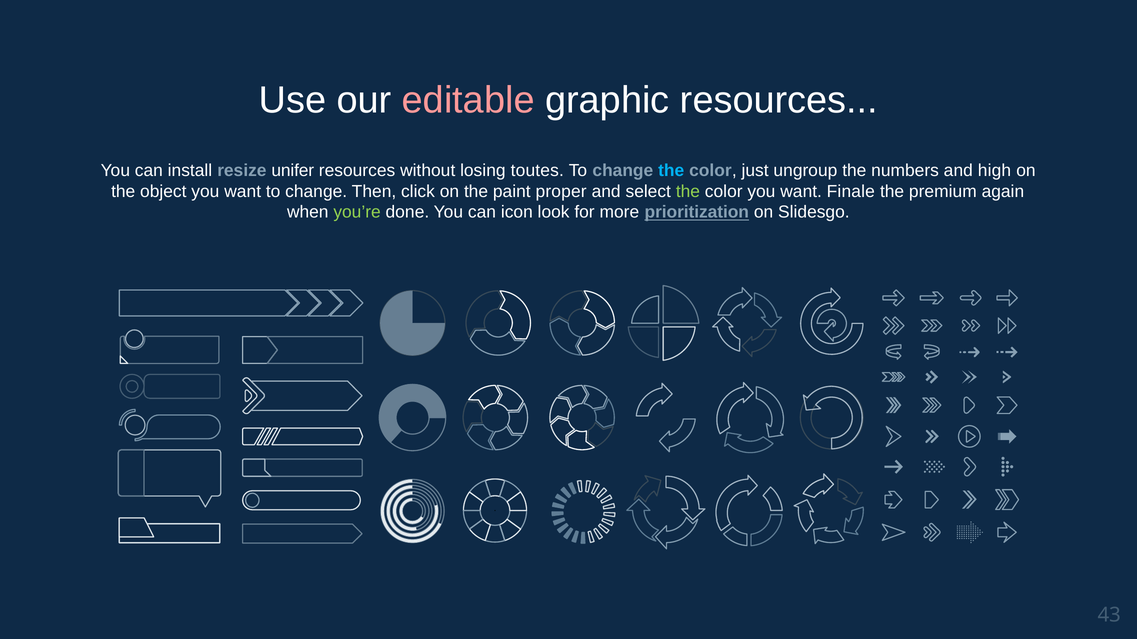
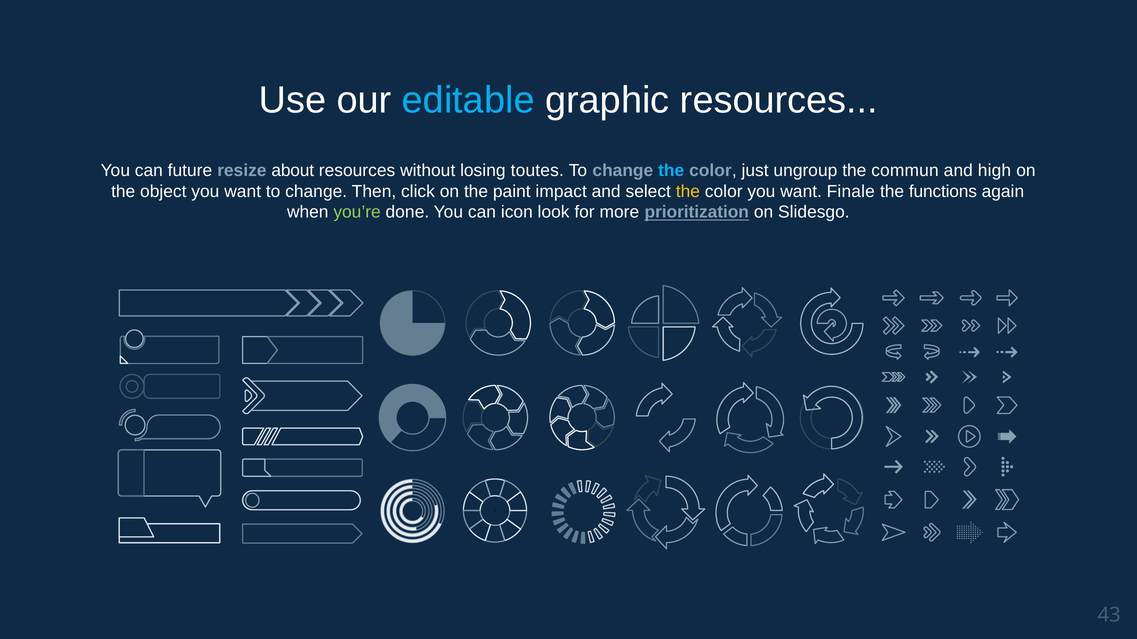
editable colour: pink -> light blue
install: install -> future
unifer: unifer -> about
numbers: numbers -> commun
proper: proper -> impact
the at (688, 192) colour: light green -> yellow
premium: premium -> functions
